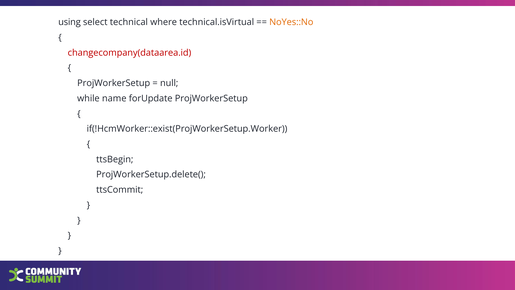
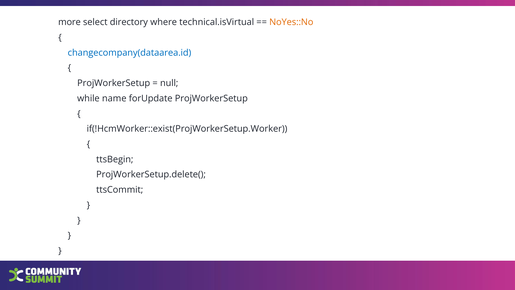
using: using -> more
technical: technical -> directory
changecompany(dataarea.id colour: red -> blue
